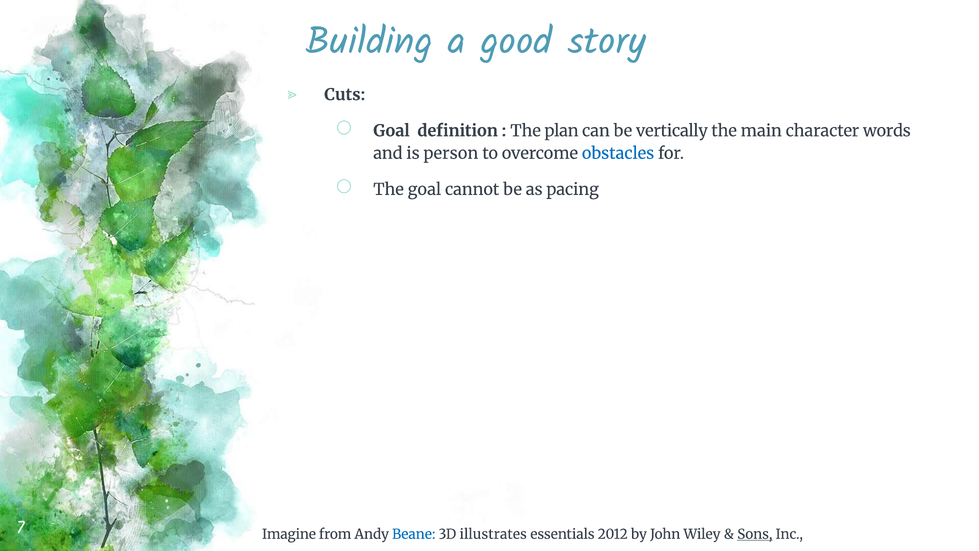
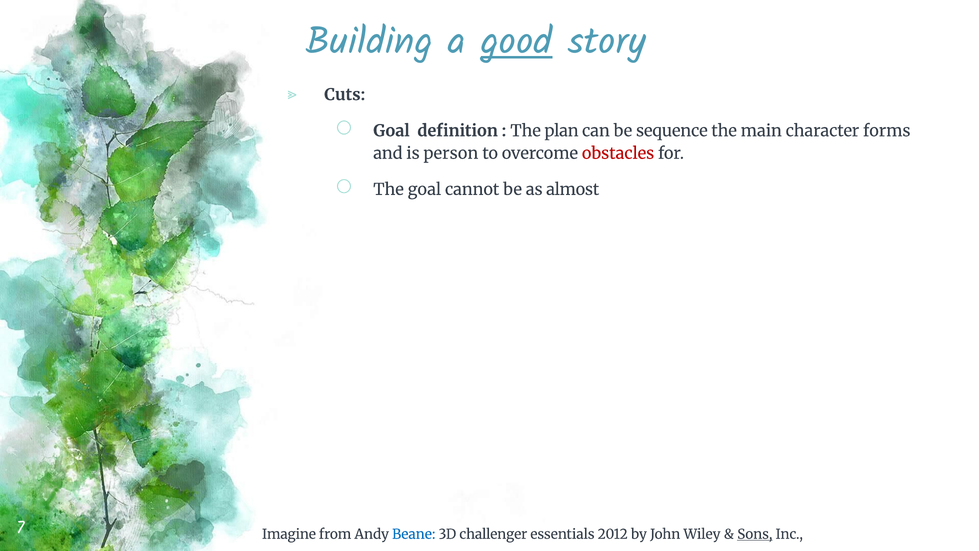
good underline: none -> present
vertically: vertically -> sequence
words: words -> forms
obstacles colour: blue -> red
pacing: pacing -> almost
illustrates: illustrates -> challenger
